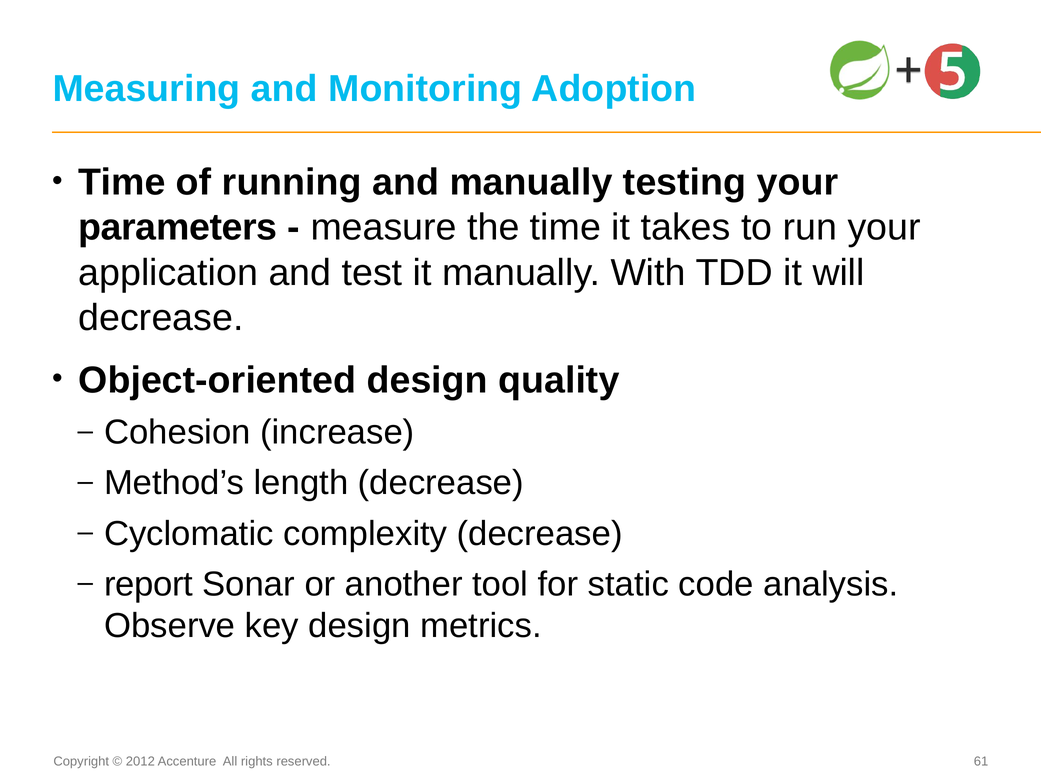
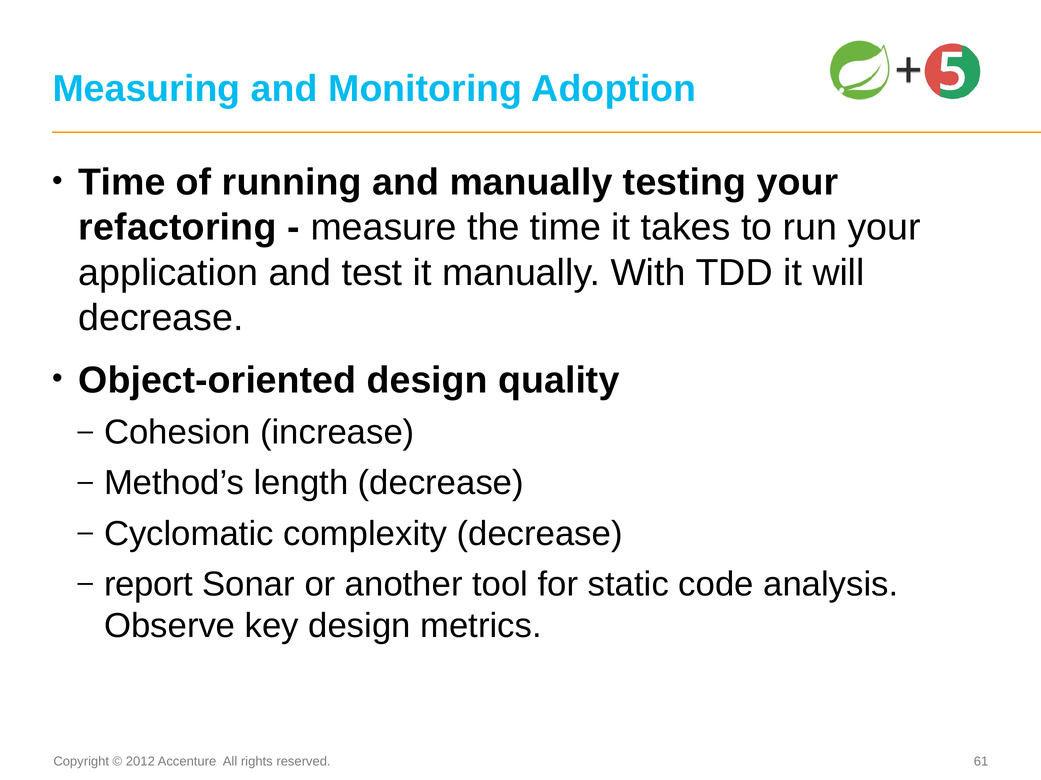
parameters: parameters -> refactoring
